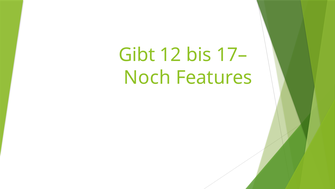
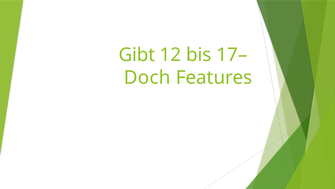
Noch: Noch -> Doch
